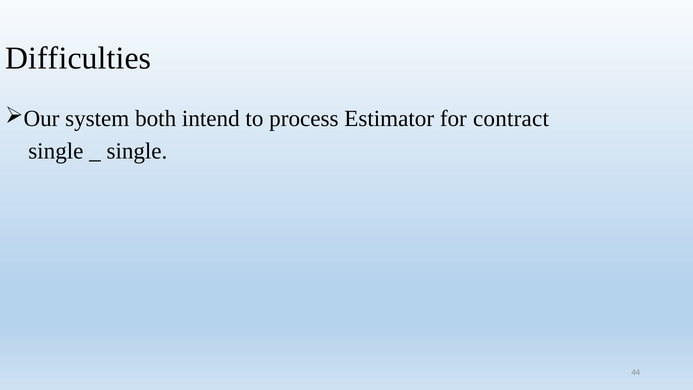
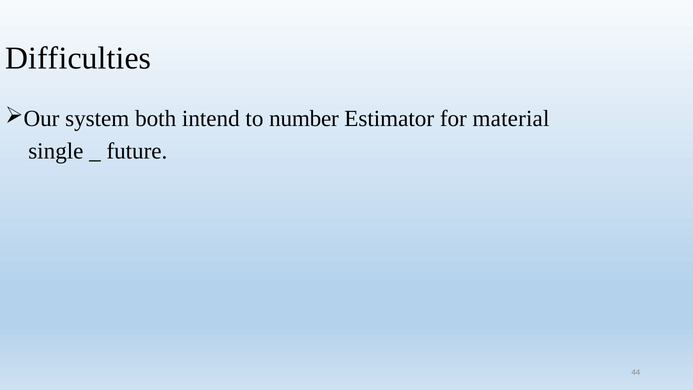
process: process -> number
contract: contract -> material
single at (137, 151): single -> future
